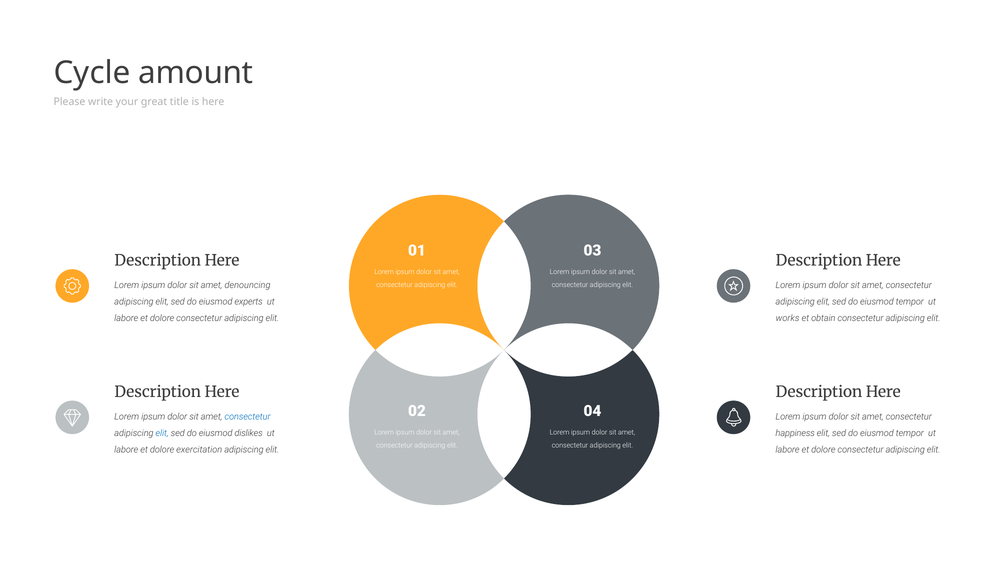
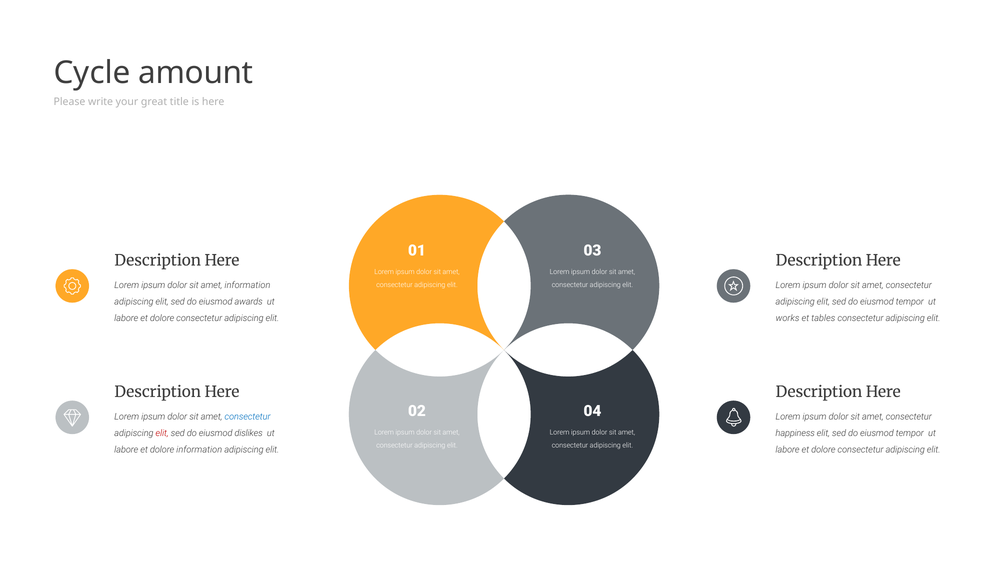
amet denouncing: denouncing -> information
experts: experts -> awards
obtain: obtain -> tables
elit at (162, 433) colour: blue -> red
dolore exercitation: exercitation -> information
